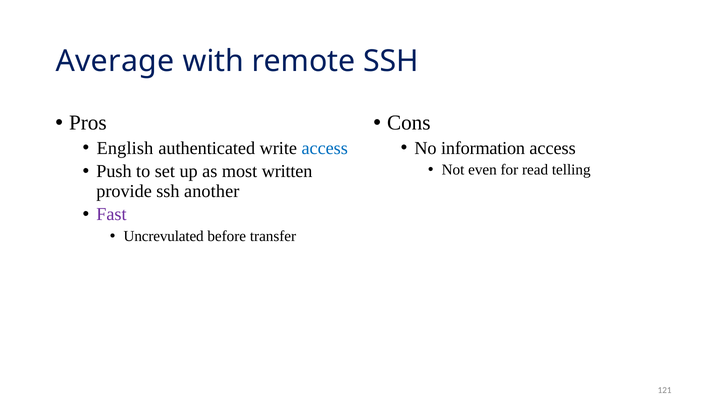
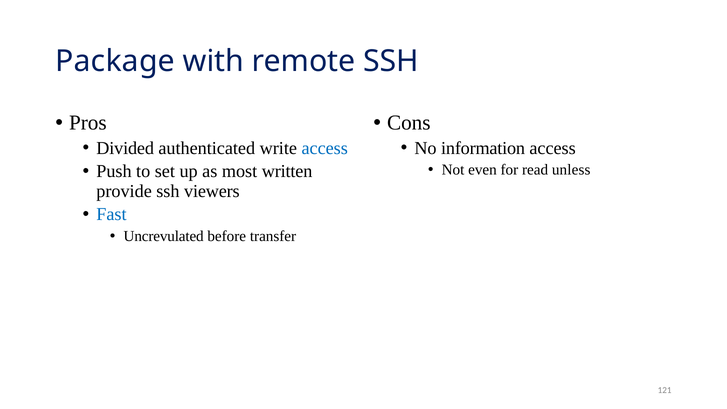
Average: Average -> Package
English: English -> Divided
telling: telling -> unless
another: another -> viewers
Fast colour: purple -> blue
